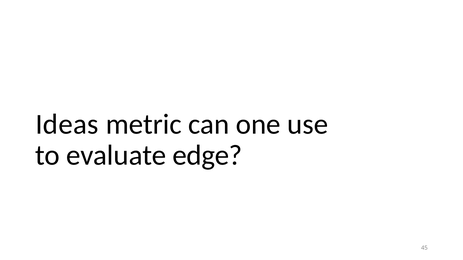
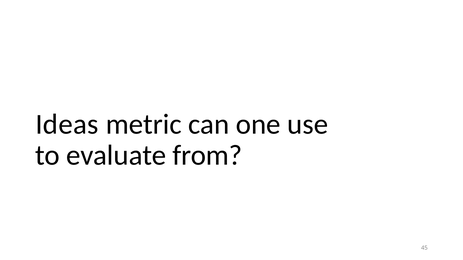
edge: edge -> from
